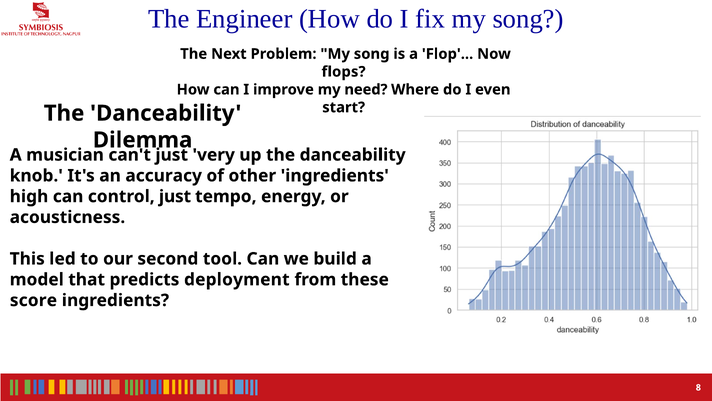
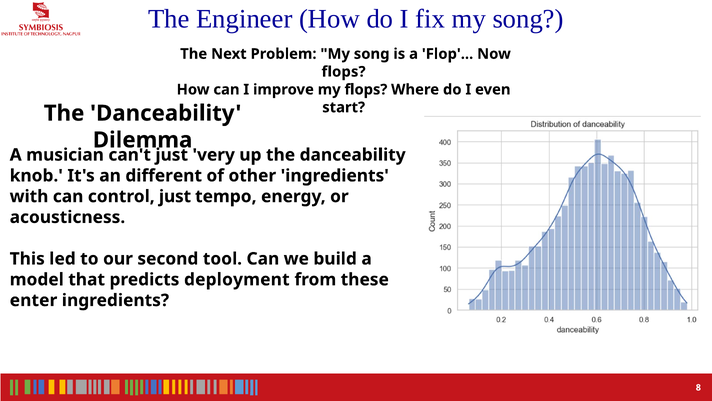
my need: need -> flops
accuracy: accuracy -> different
high: high -> with
score: score -> enter
